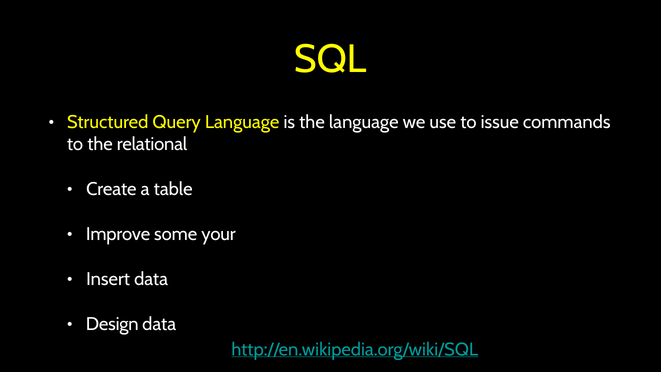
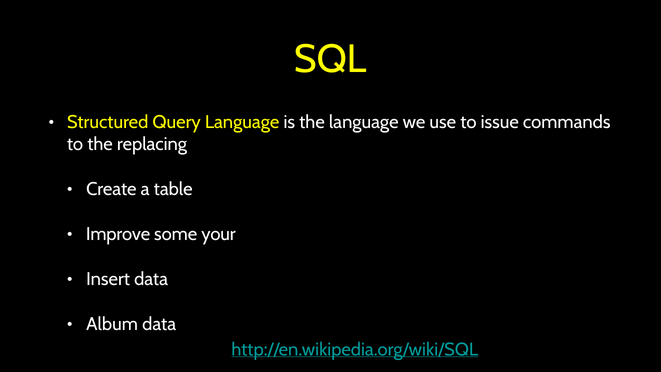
relational: relational -> replacing
Design: Design -> Album
